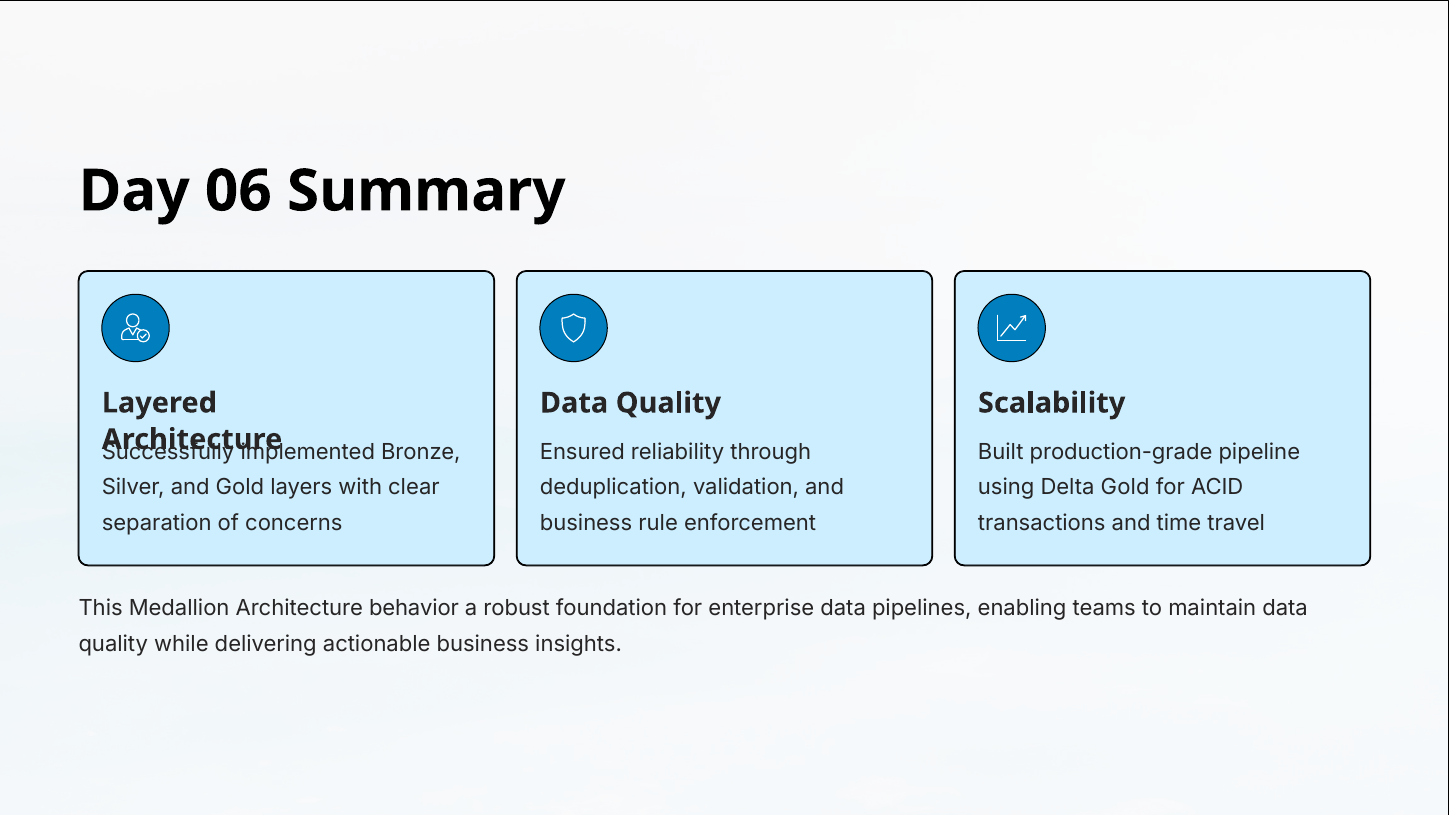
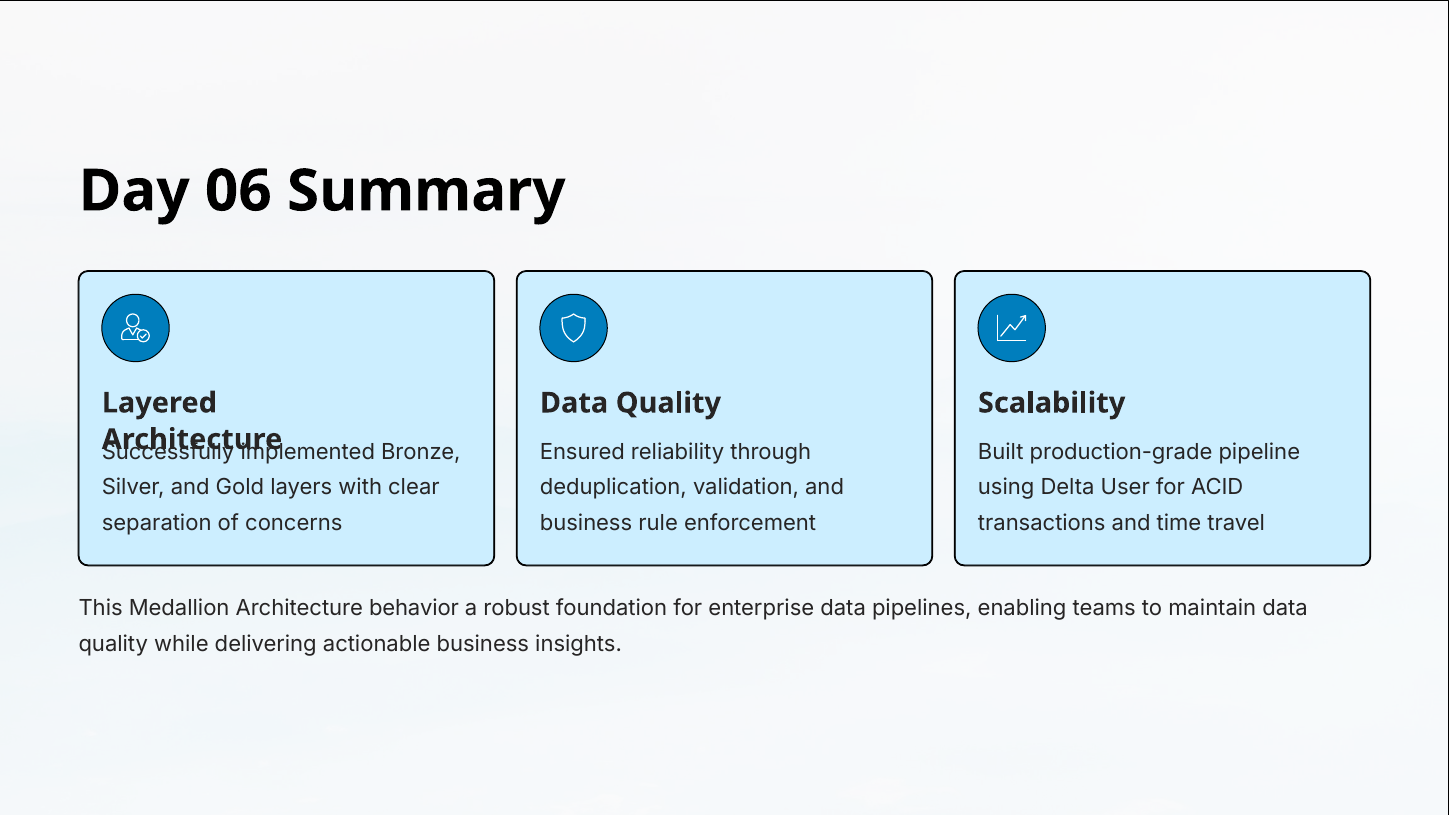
Delta Gold: Gold -> User
